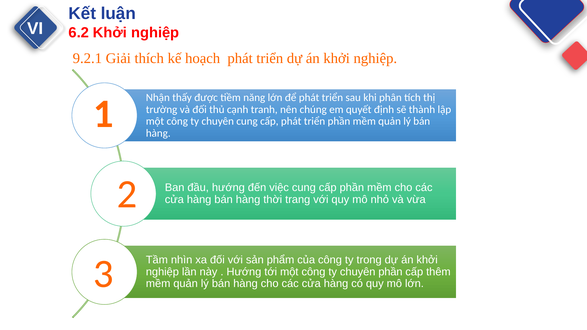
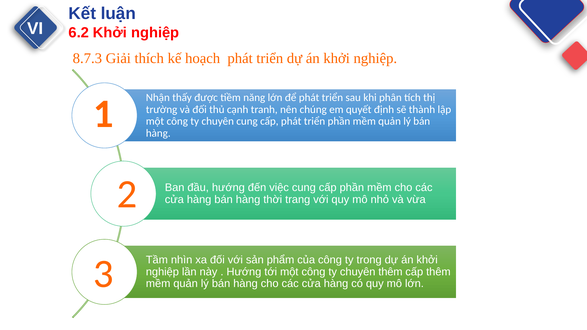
9.2.1: 9.2.1 -> 8.7.3
chuyên phần: phần -> thêm
